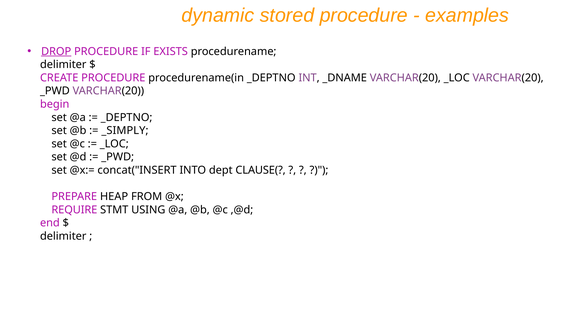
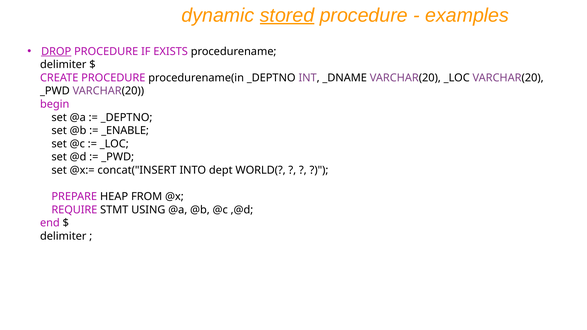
stored underline: none -> present
_SIMPLY: _SIMPLY -> _ENABLE
CLAUSE(: CLAUSE( -> WORLD(
